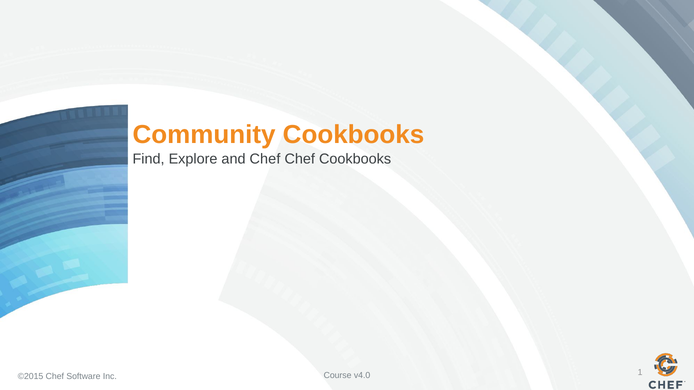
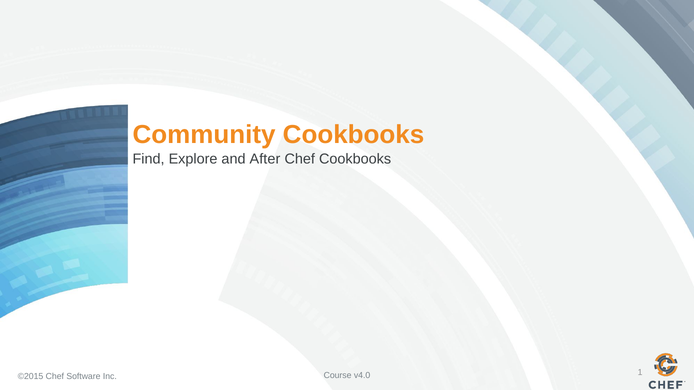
and Chef: Chef -> After
